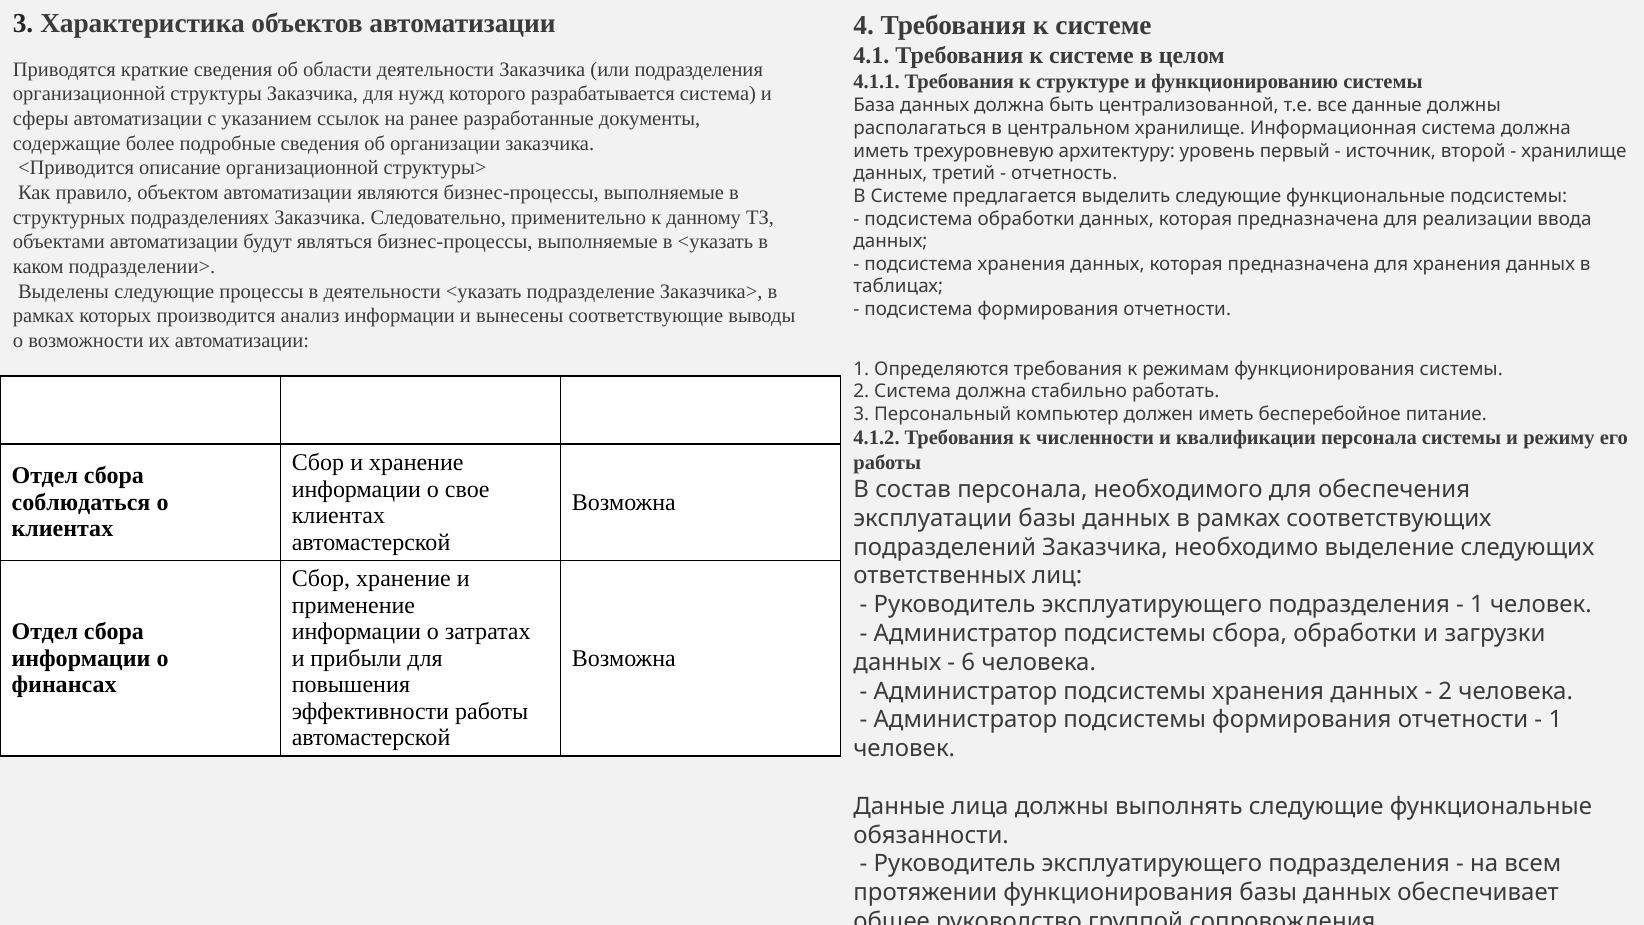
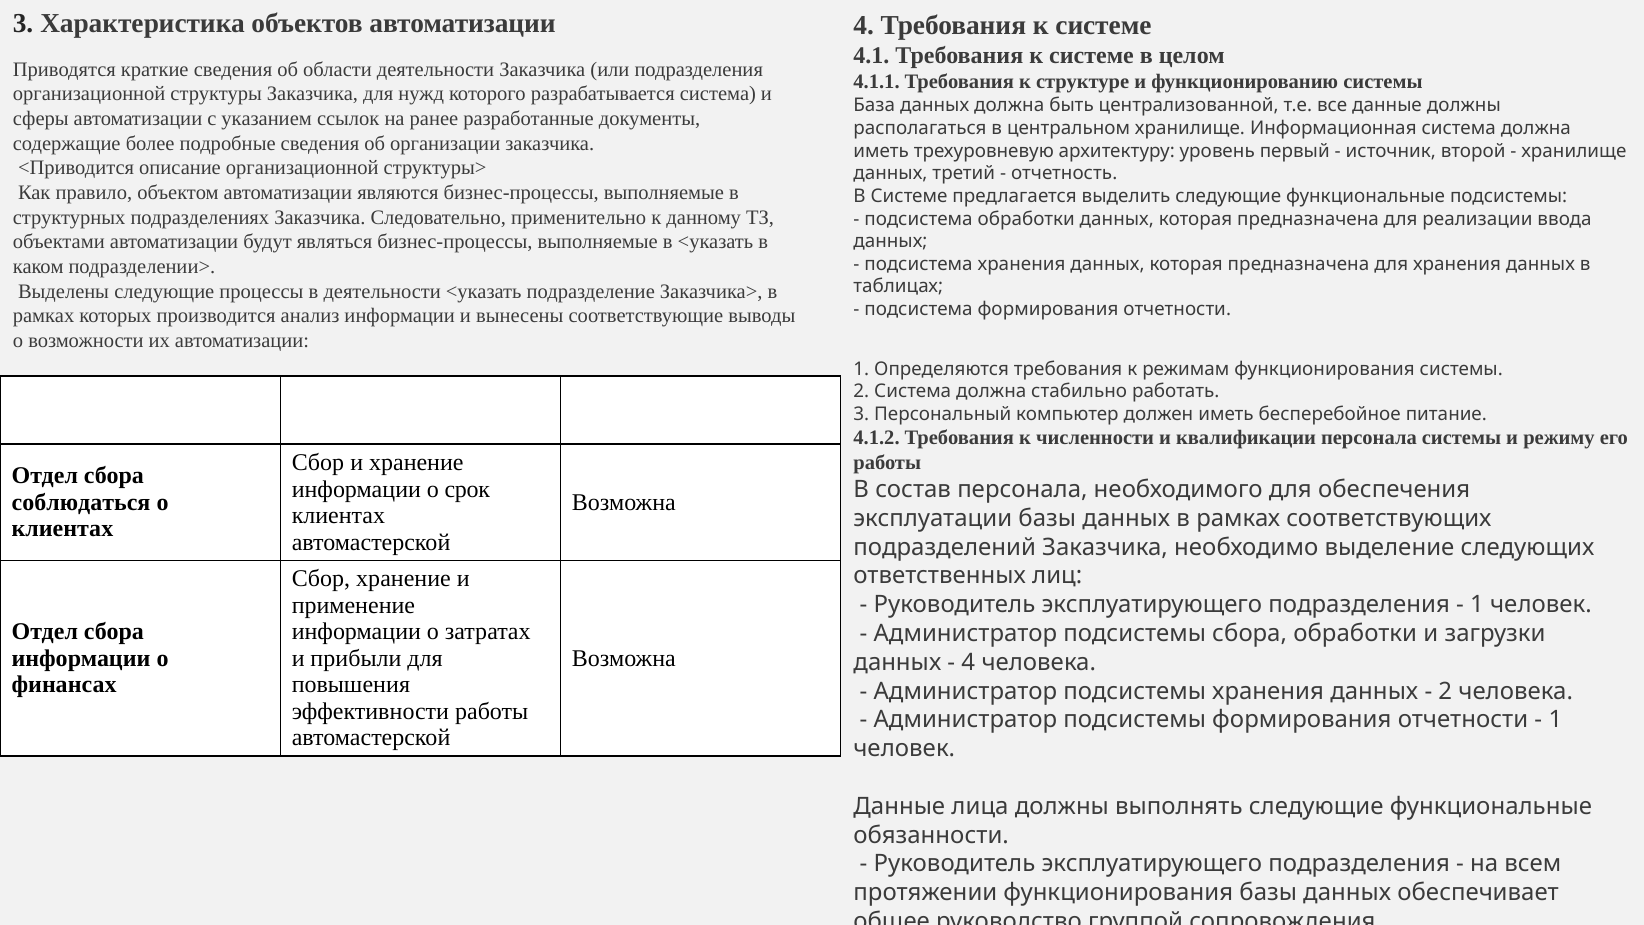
свое: свое -> срок
6 at (968, 662): 6 -> 4
